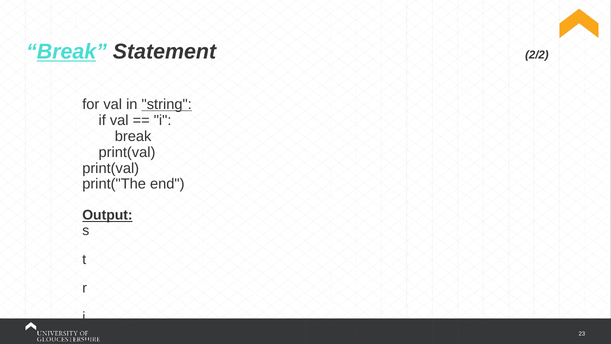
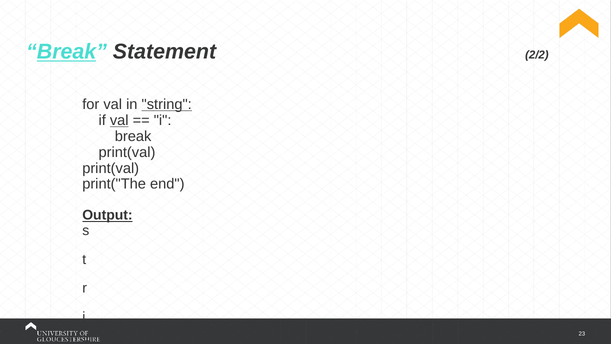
val at (119, 120) underline: none -> present
